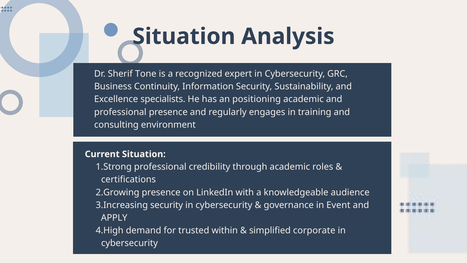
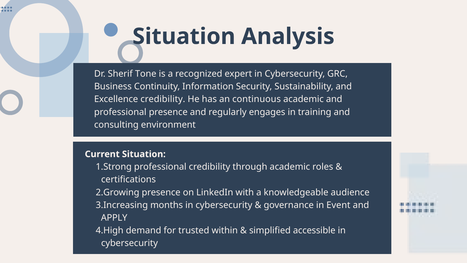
Excellence specialists: specialists -> credibility
positioning: positioning -> continuous
security at (167, 205): security -> months
corporate: corporate -> accessible
